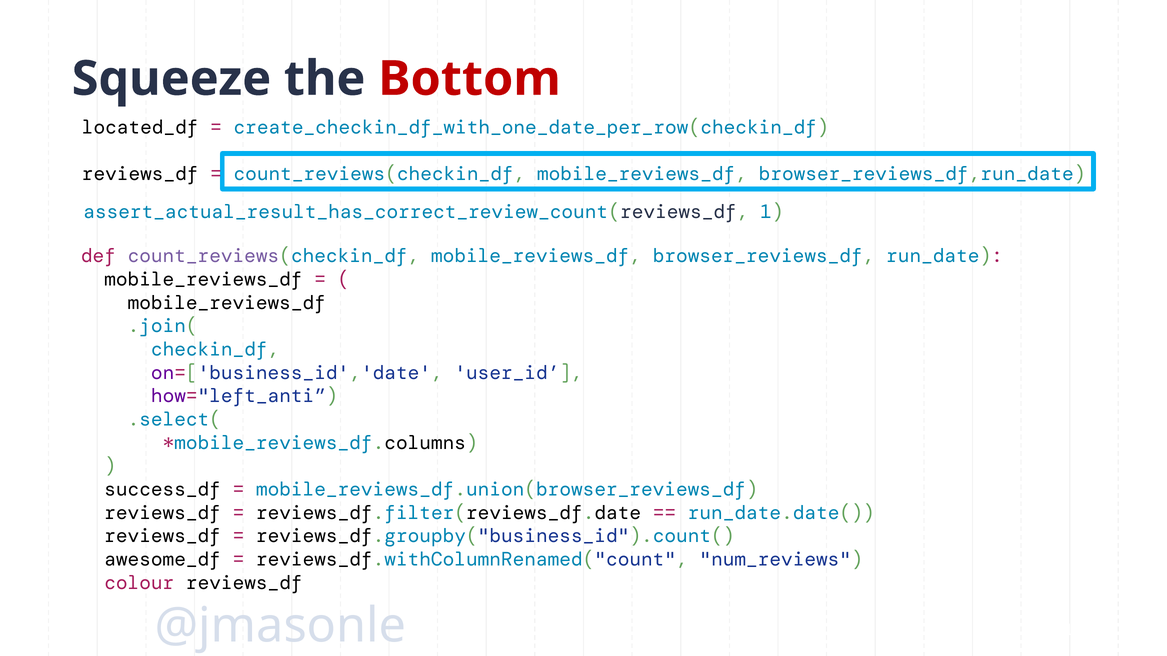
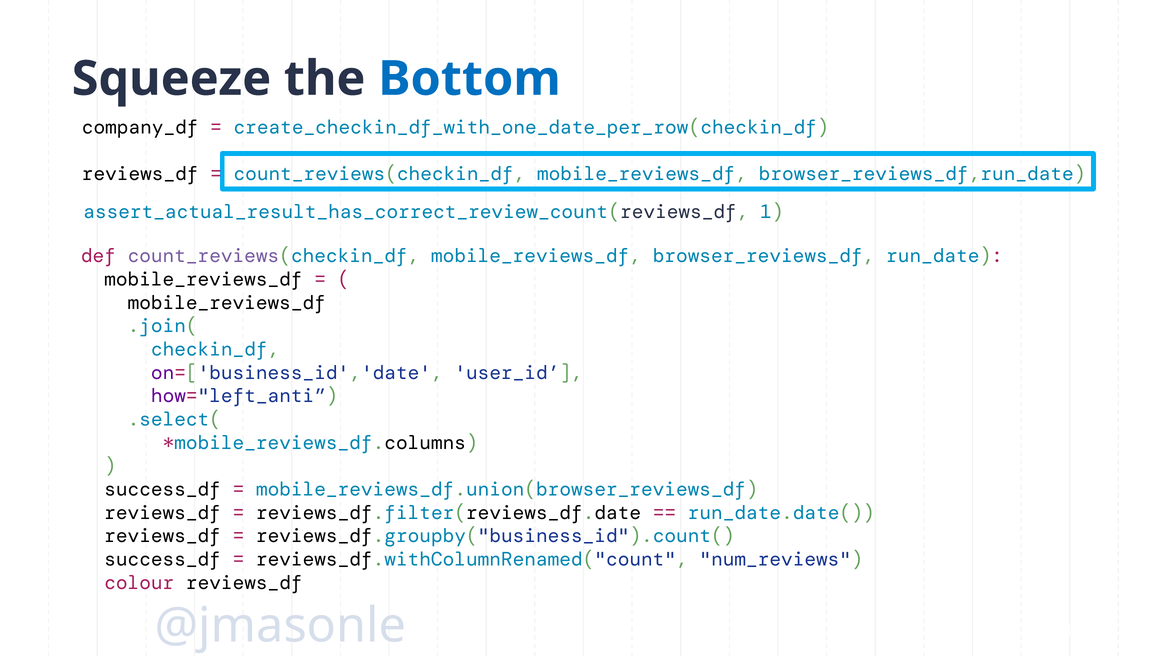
Bottom colour: red -> blue
located_df: located_df -> company_df
awesome_df at (163, 560): awesome_df -> success_df
